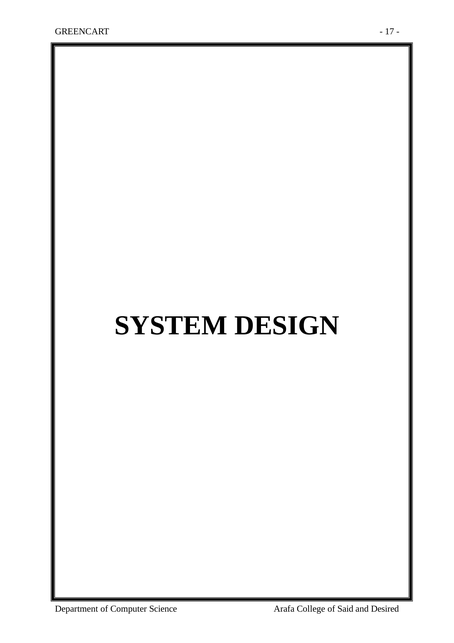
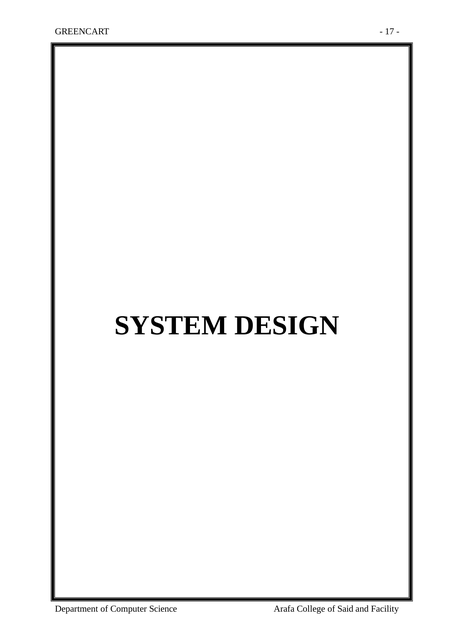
Desired: Desired -> Facility
